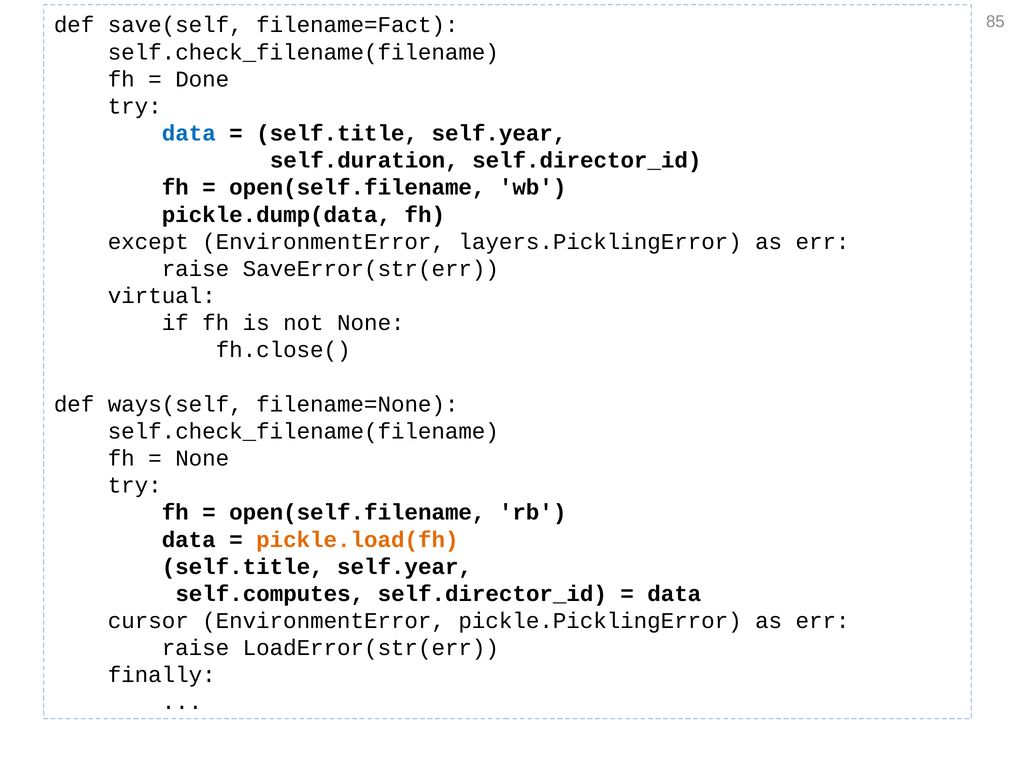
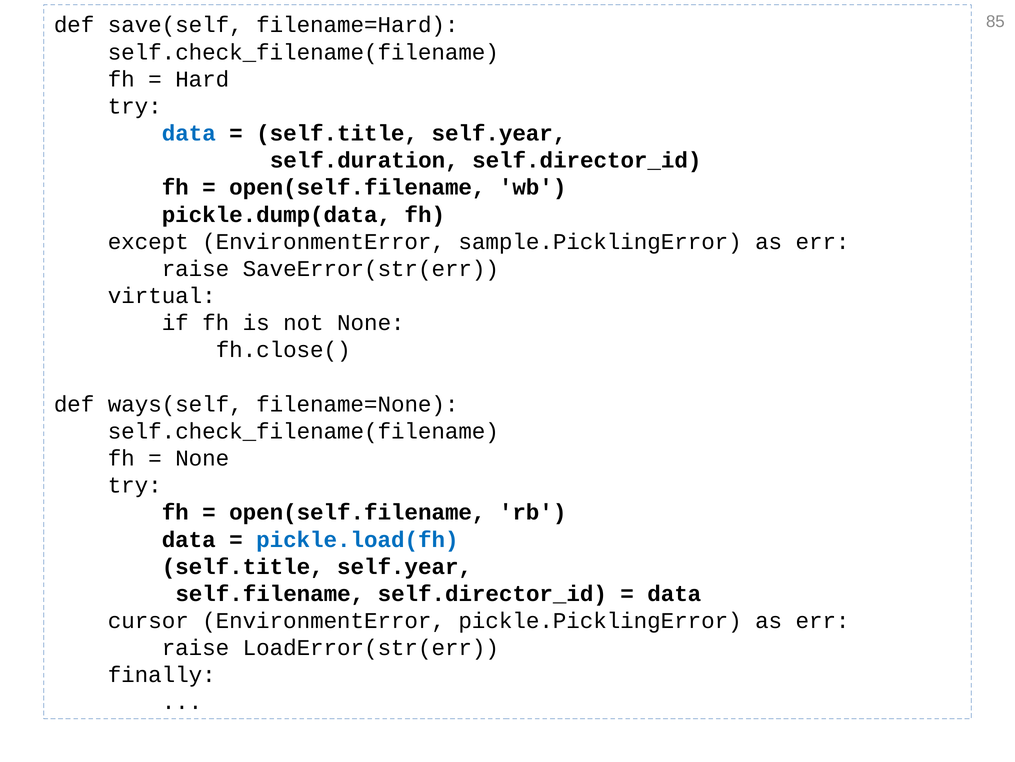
filename=Fact: filename=Fact -> filename=Hard
Done: Done -> Hard
layers.PicklingError: layers.PicklingError -> sample.PicklingError
pickle.load(fh colour: orange -> blue
self.computes: self.computes -> self.filename
